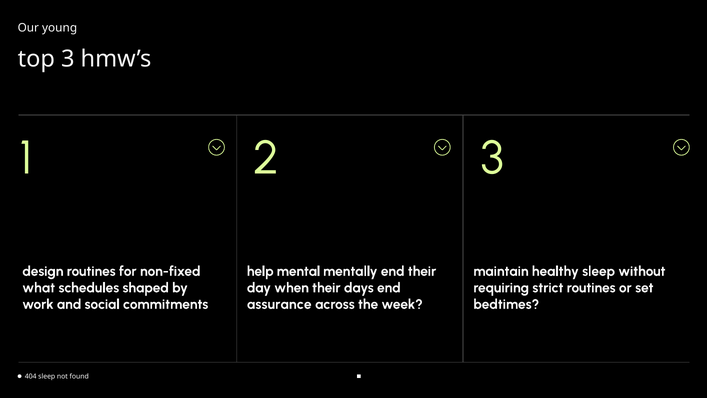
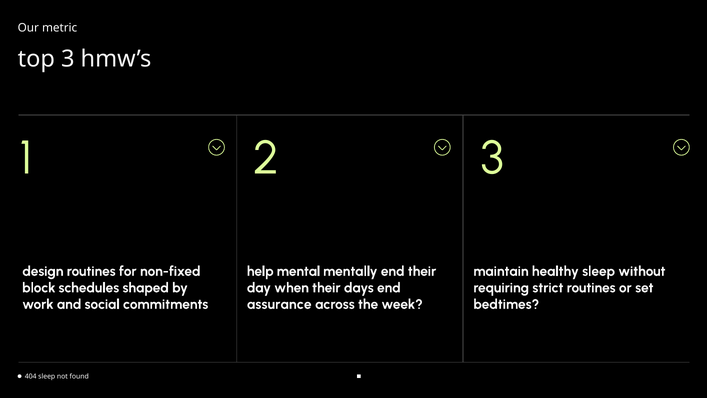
young: young -> metric
what: what -> block
